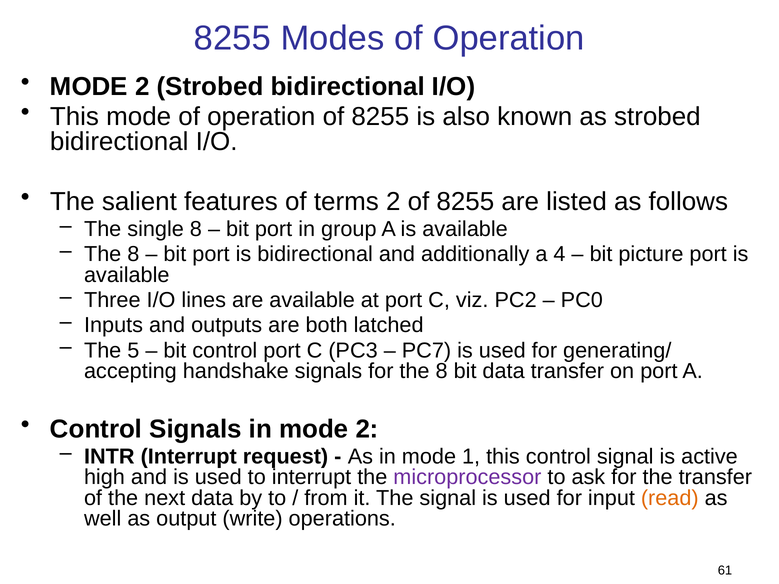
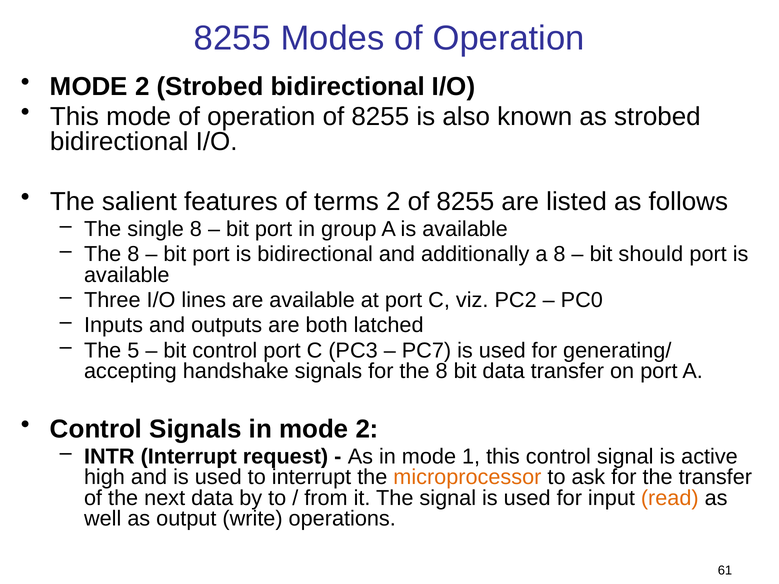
a 4: 4 -> 8
picture: picture -> should
microprocessor colour: purple -> orange
